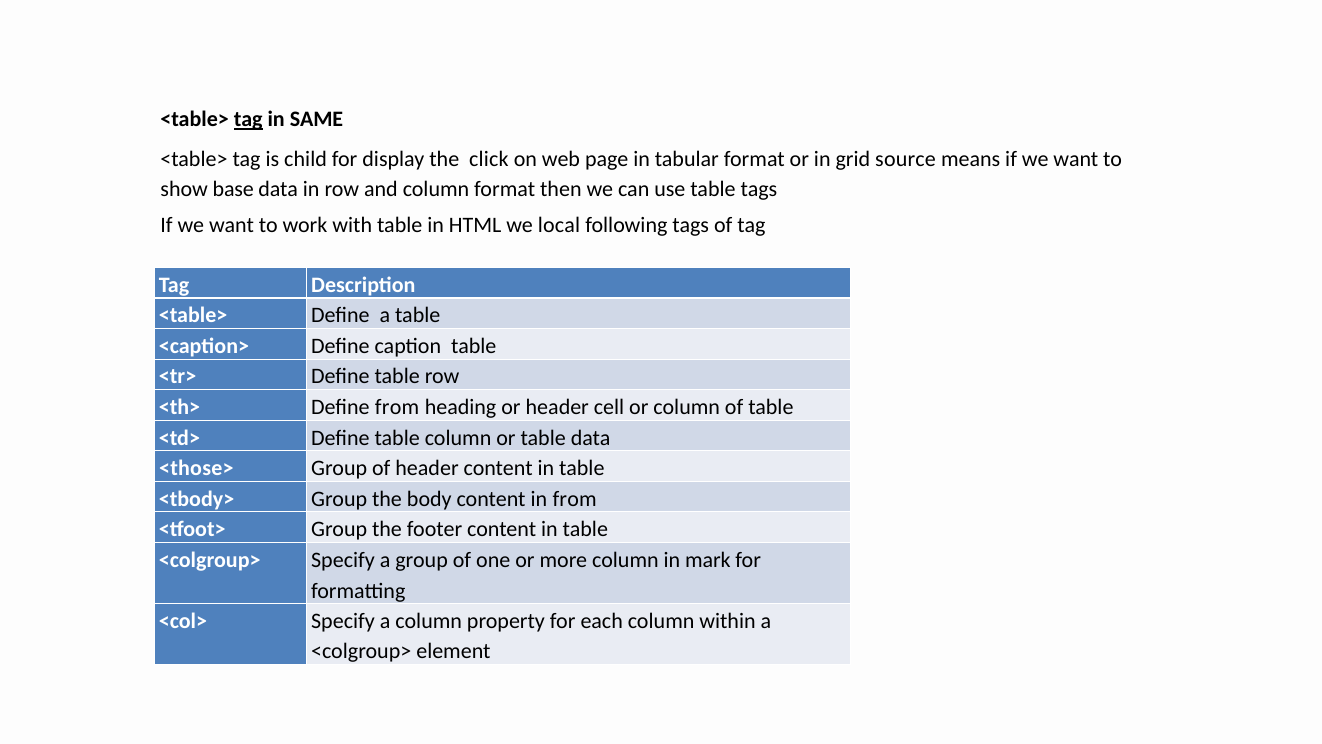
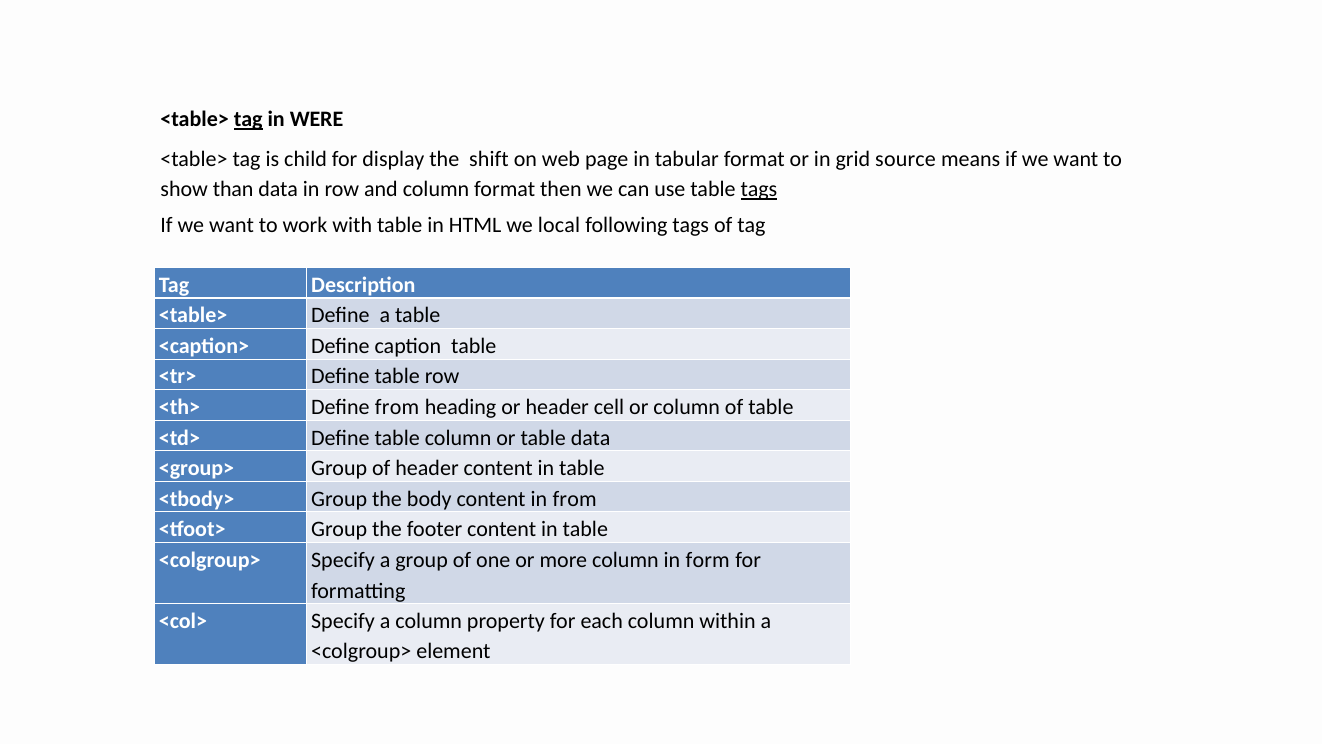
SAME: SAME -> WERE
click: click -> shift
base: base -> than
tags at (759, 190) underline: none -> present
<those>: <those> -> <group>
mark: mark -> form
